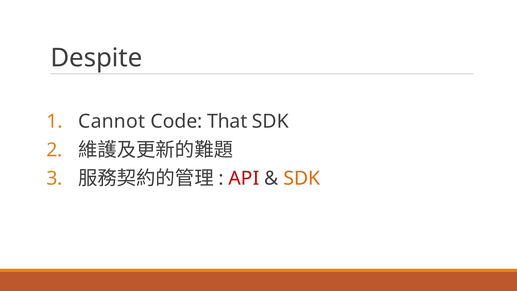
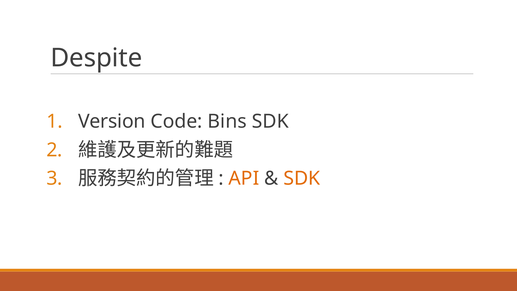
Cannot: Cannot -> Version
That: That -> Bins
API colour: red -> orange
